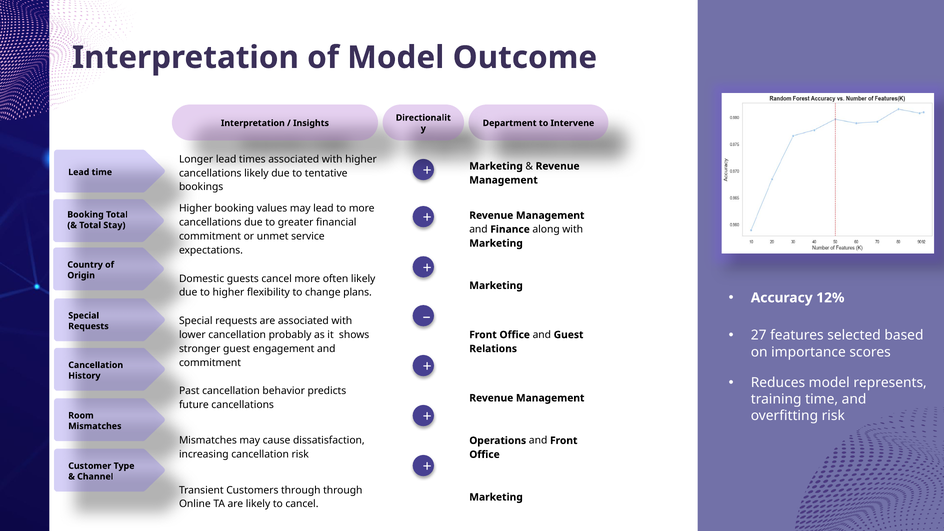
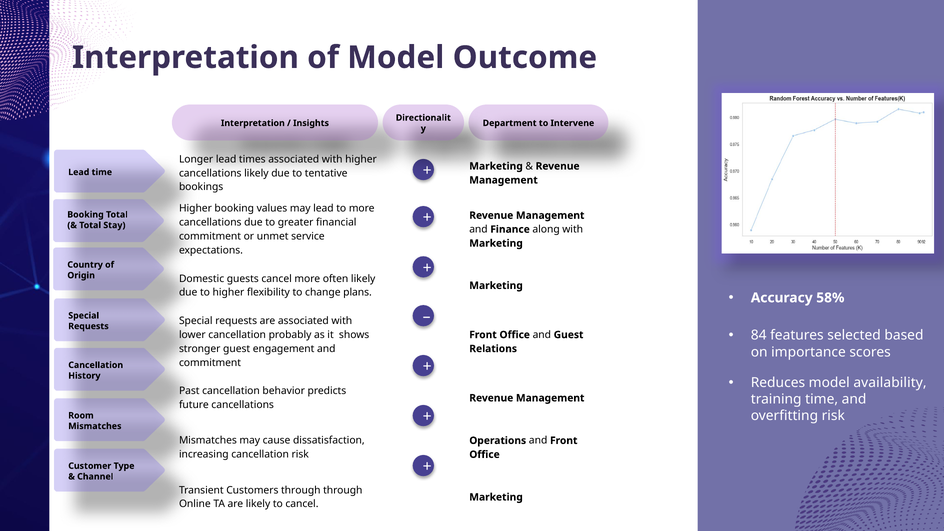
12%: 12% -> 58%
27: 27 -> 84
represents: represents -> availability
